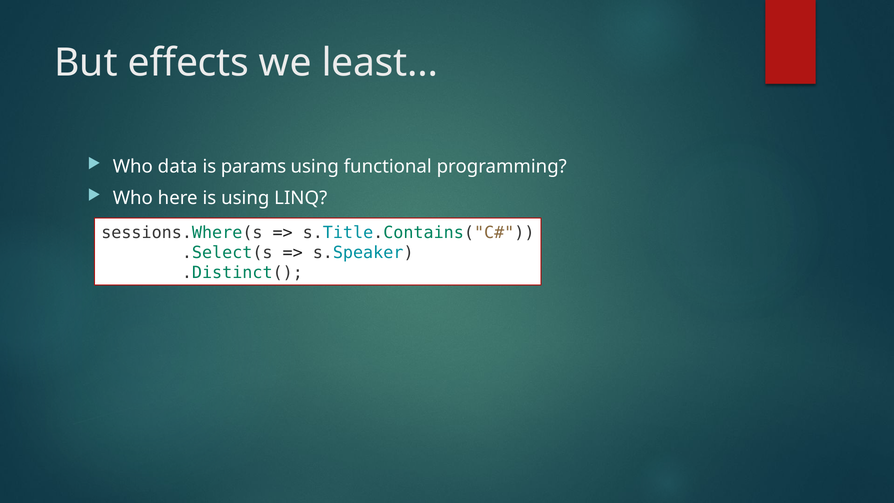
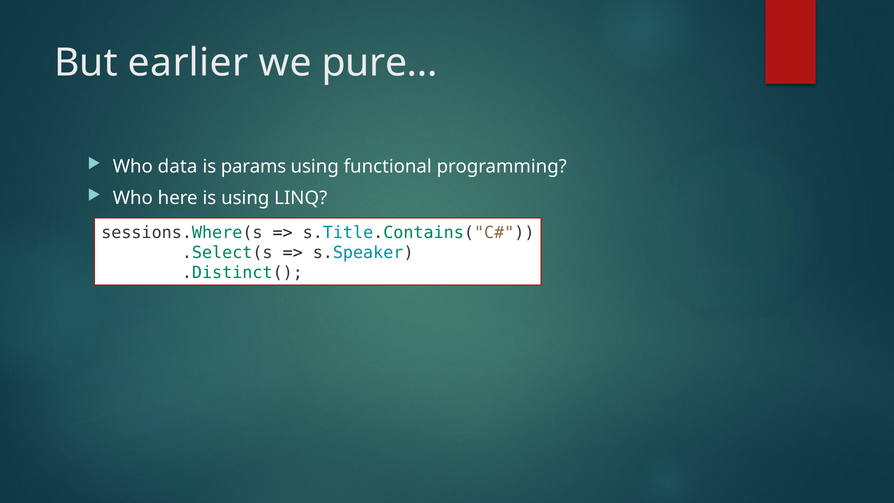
effects: effects -> earlier
least…: least… -> pure…
